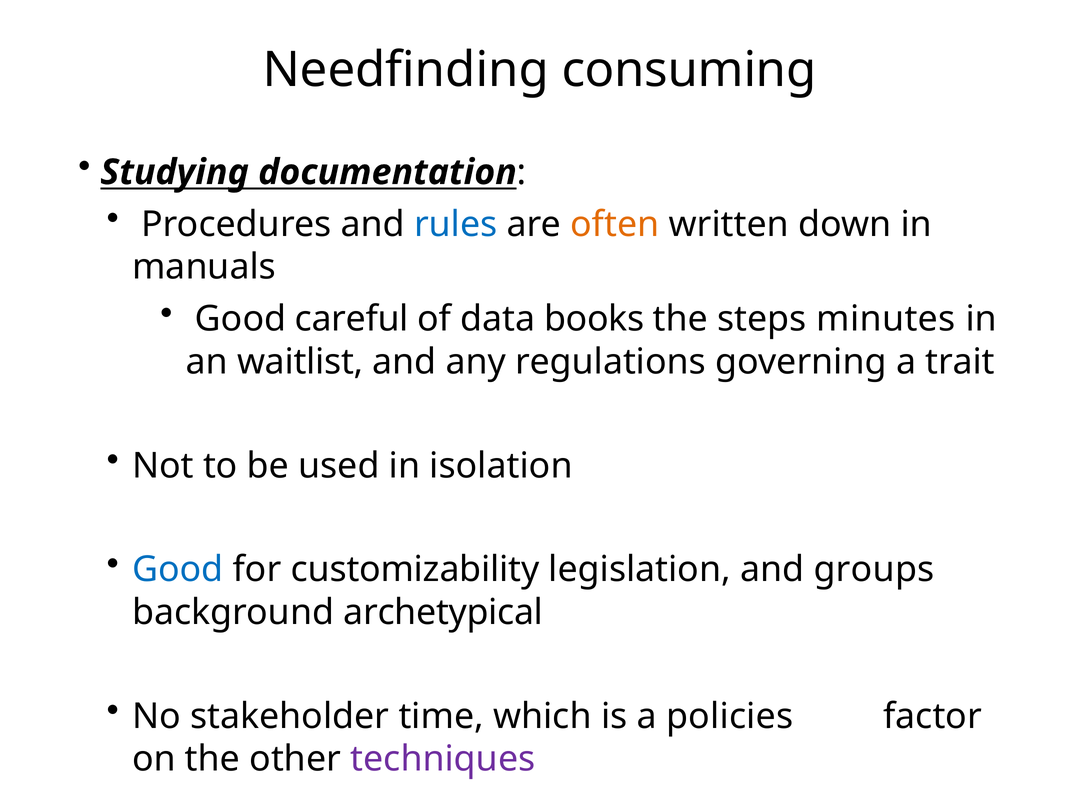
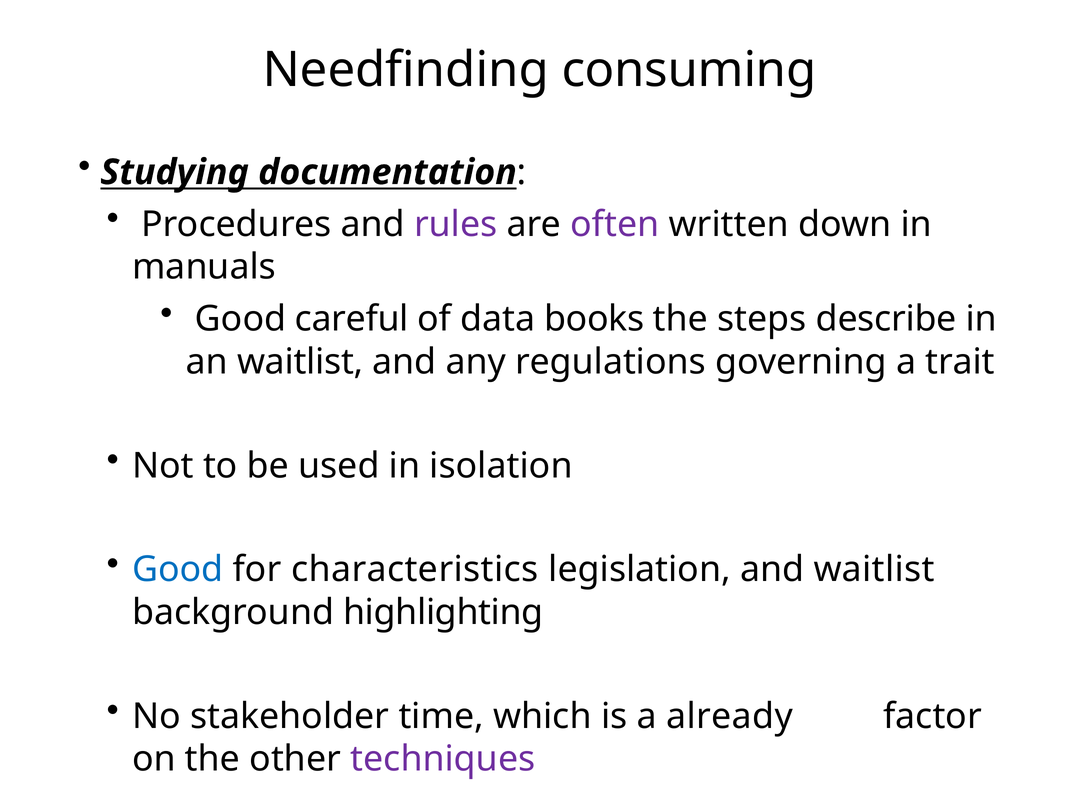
rules colour: blue -> purple
often colour: orange -> purple
minutes: minutes -> describe
customizability: customizability -> characteristics
and groups: groups -> waitlist
archetypical: archetypical -> highlighting
policies: policies -> already
